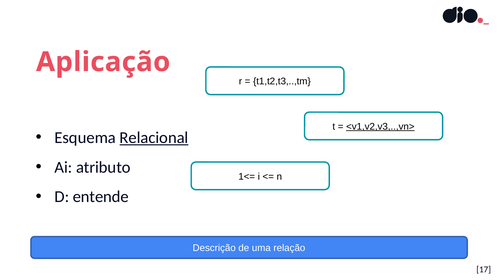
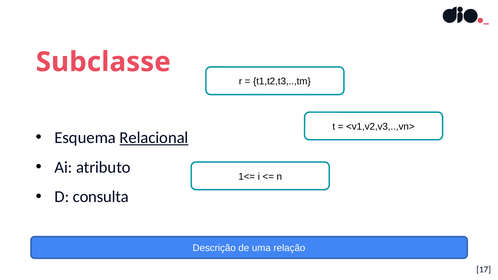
Aplicação: Aplicação -> Subclasse
<v1,v2,v3,..,vn> underline: present -> none
entende: entende -> consulta
